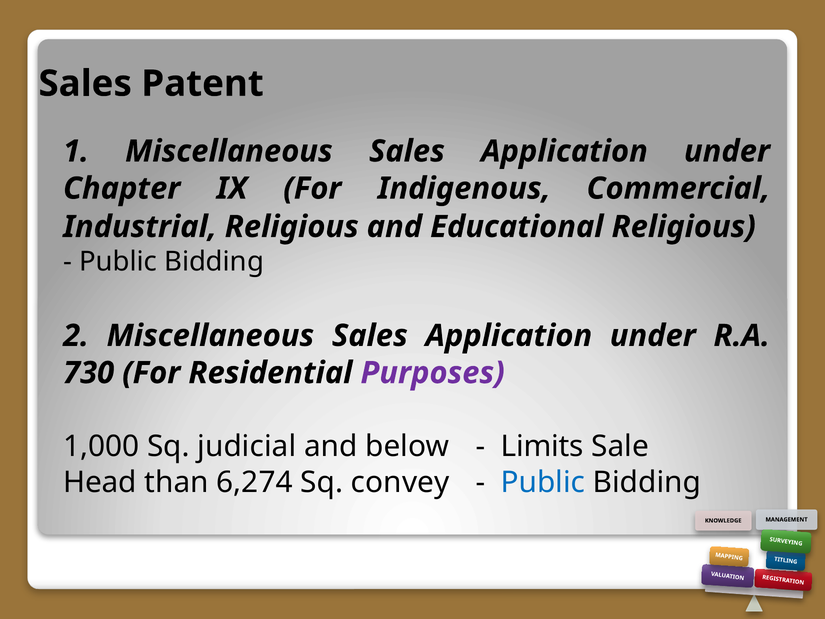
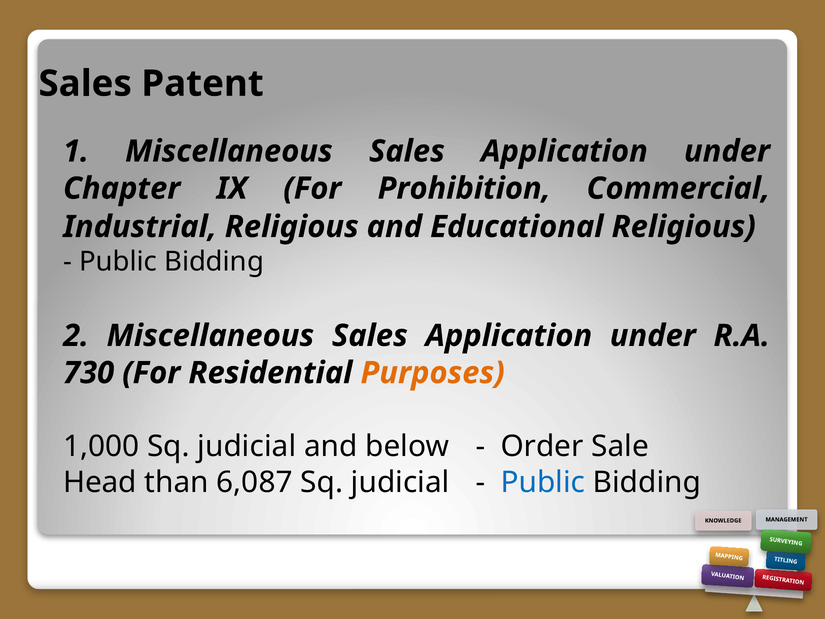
Indigenous: Indigenous -> Prohibition
Purposes colour: purple -> orange
Limits: Limits -> Order
6,274: 6,274 -> 6,087
convey at (400, 482): convey -> judicial
